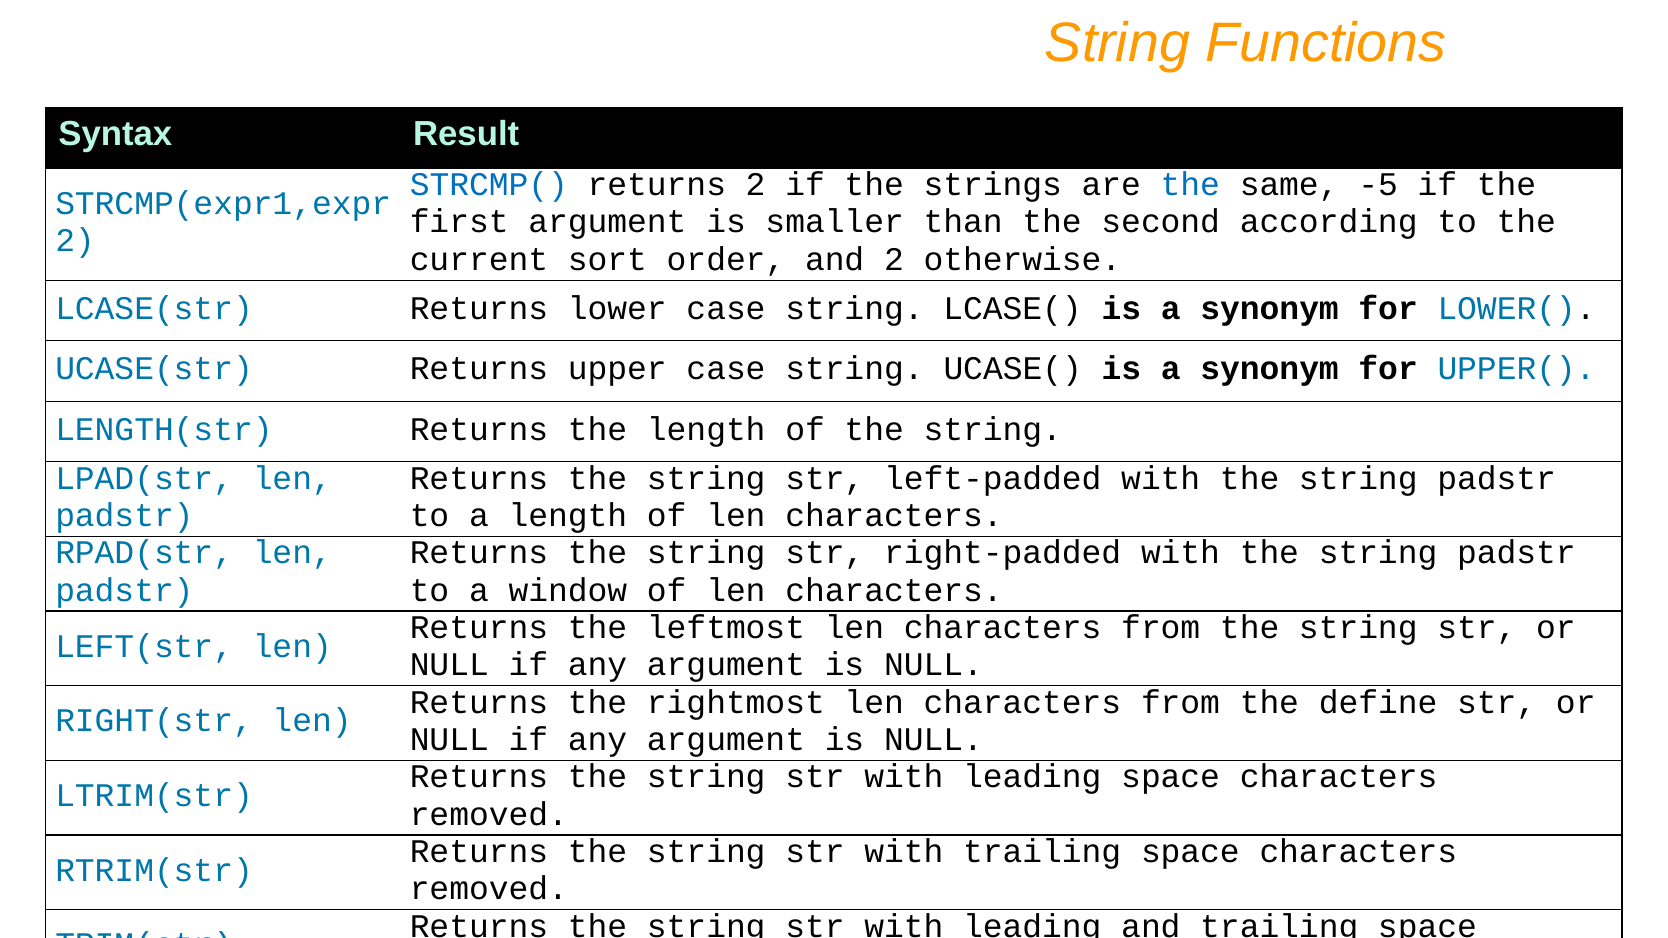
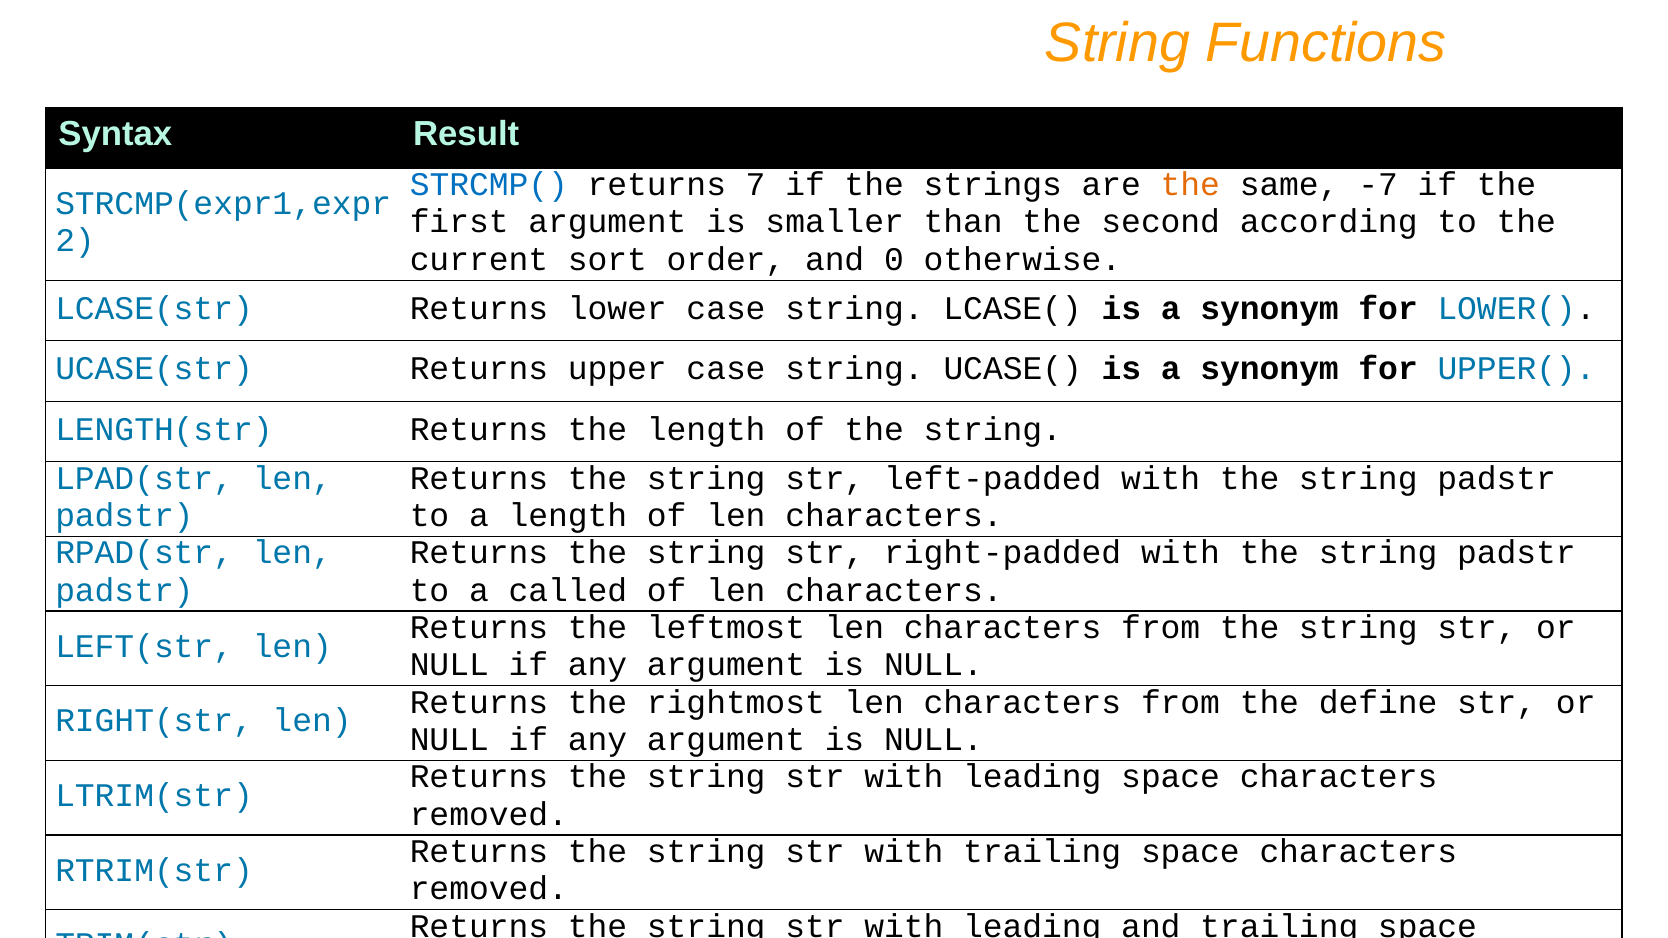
returns 2: 2 -> 7
the at (1190, 185) colour: blue -> orange
-5: -5 -> -7
and 2: 2 -> 0
window: window -> called
